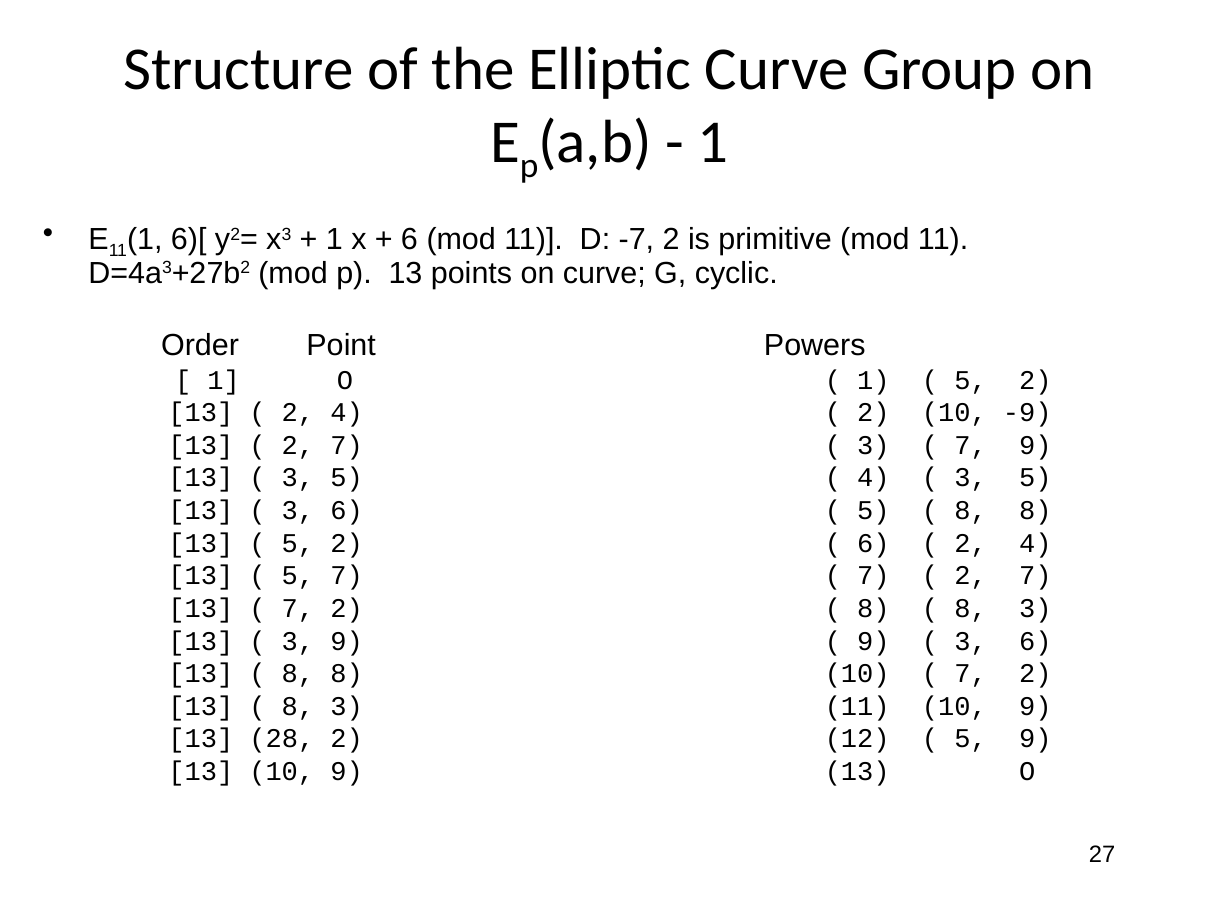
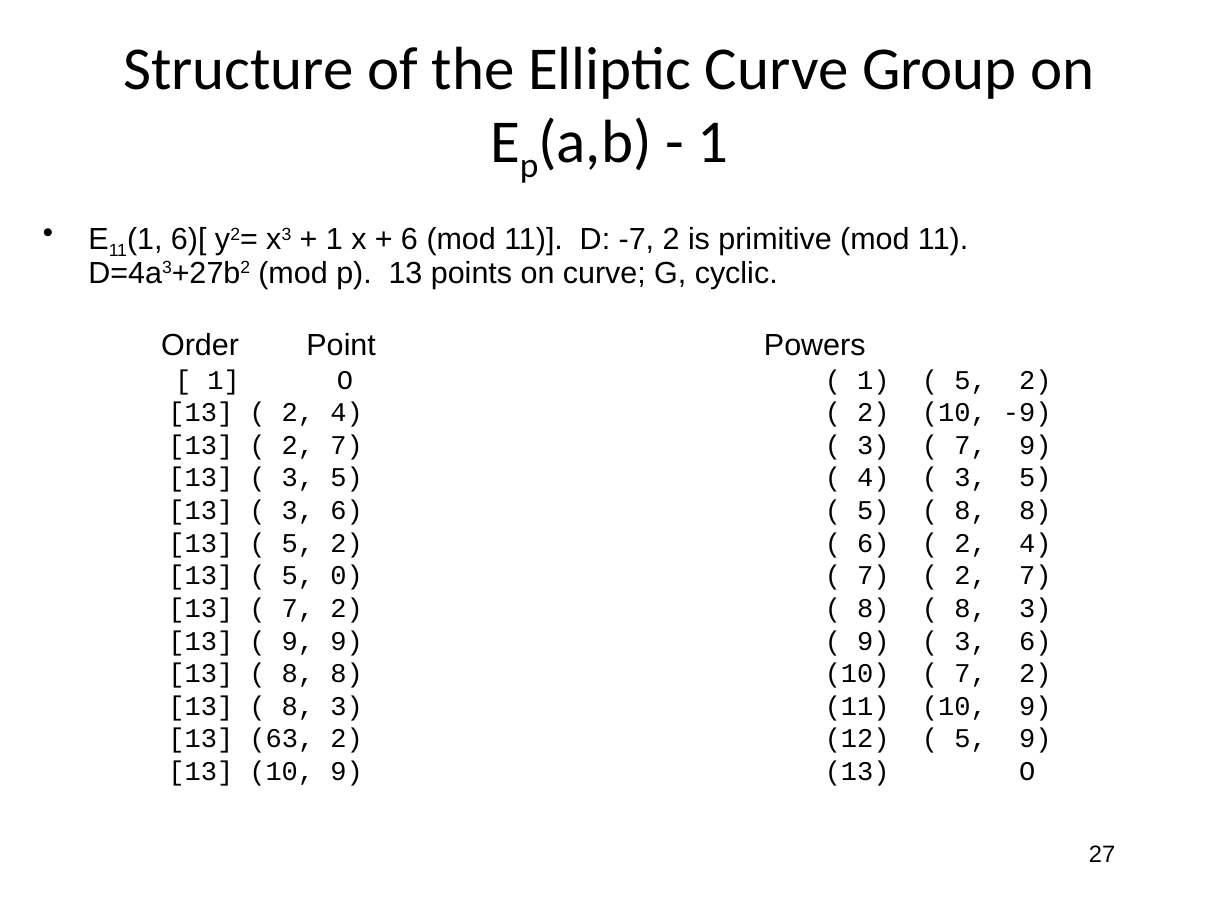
5 7: 7 -> 0
3 at (298, 641): 3 -> 9
28: 28 -> 63
